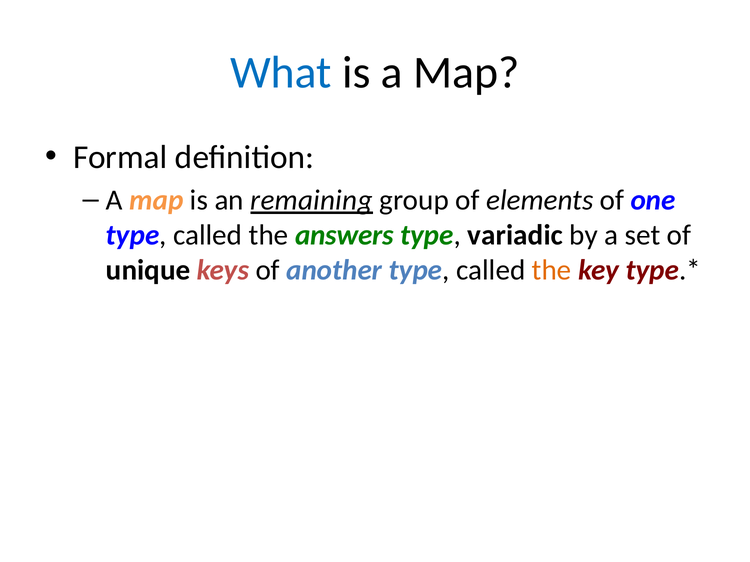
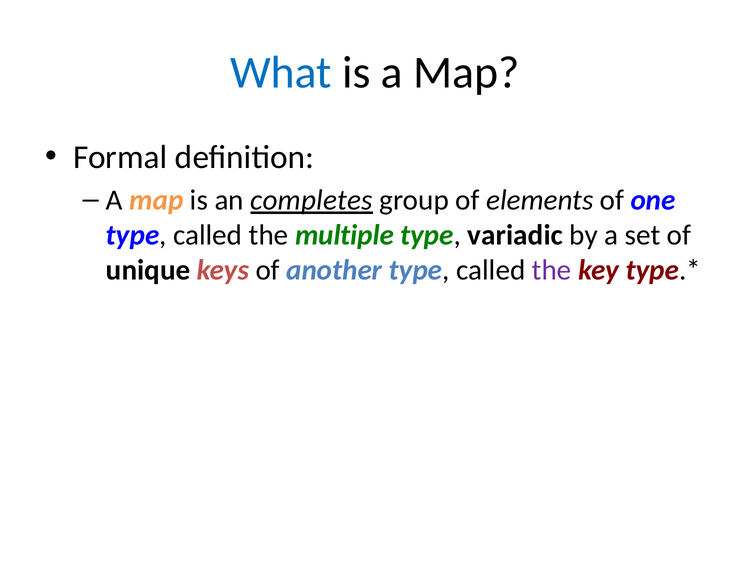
remaining: remaining -> completes
answers: answers -> multiple
the at (552, 270) colour: orange -> purple
